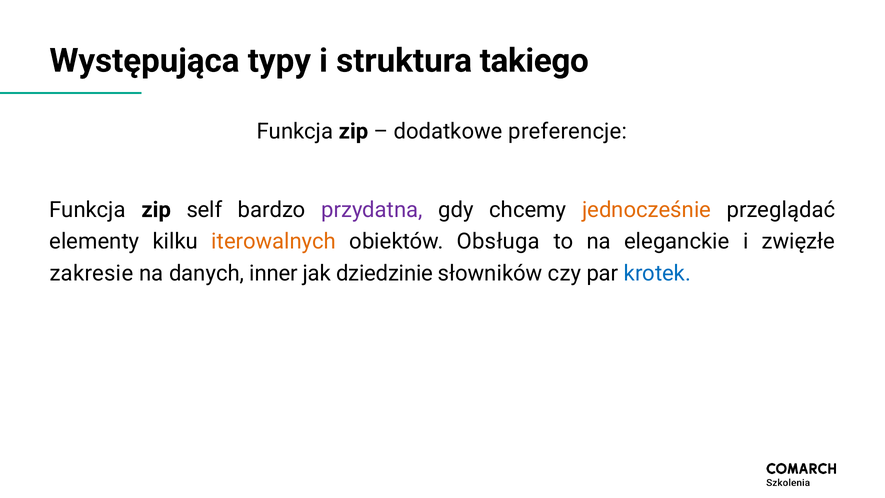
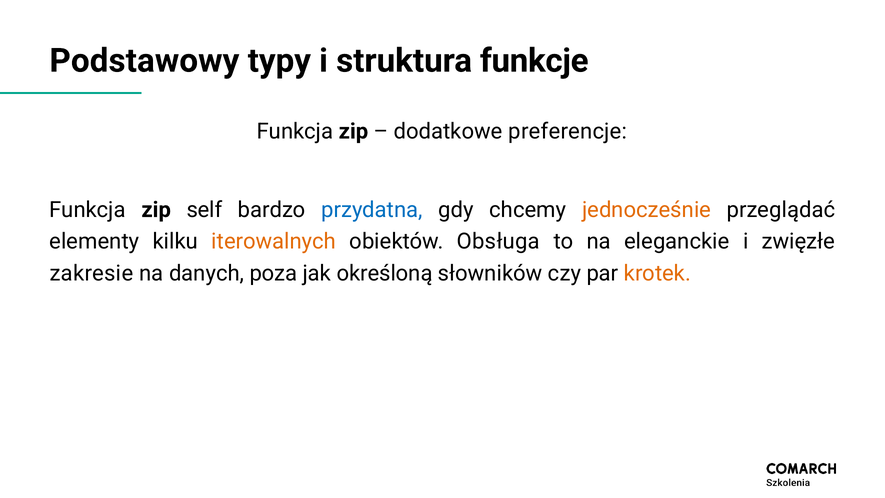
Występująca: Występująca -> Podstawowy
takiego: takiego -> funkcje
przydatna colour: purple -> blue
inner: inner -> poza
dziedzinie: dziedzinie -> określoną
krotek colour: blue -> orange
